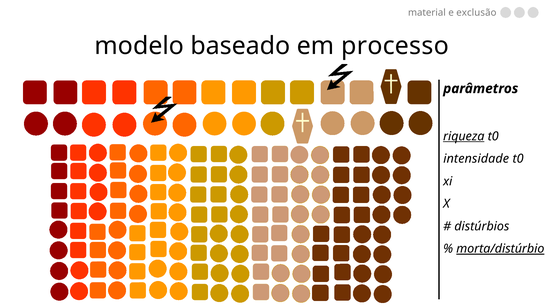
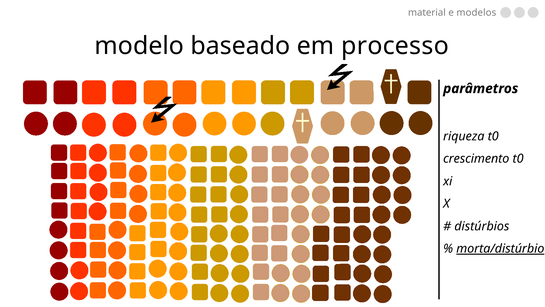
exclusão: exclusão -> modelos
riqueza underline: present -> none
intensidade: intensidade -> crescimento
